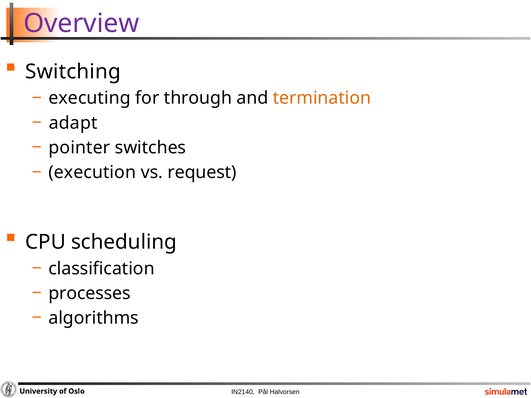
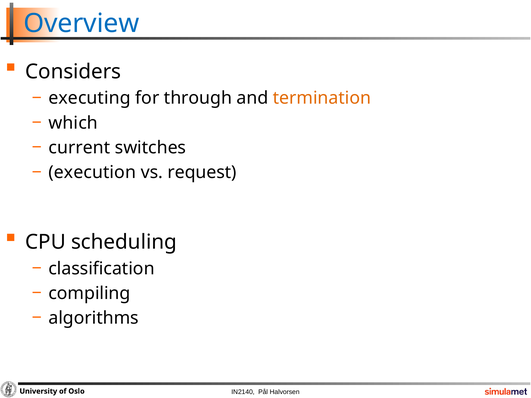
Overview colour: purple -> blue
Switching: Switching -> Considers
adapt: adapt -> which
pointer: pointer -> current
processes: processes -> compiling
